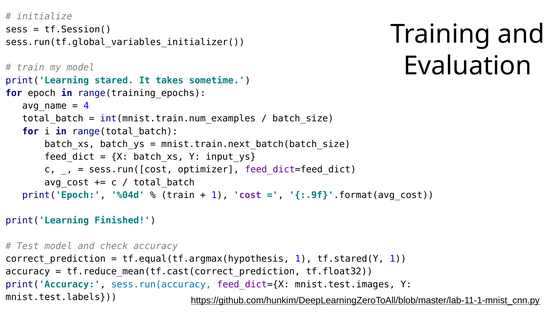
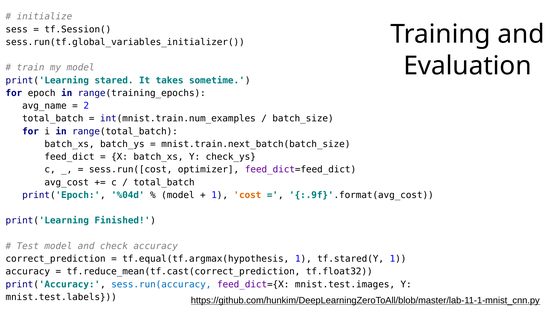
4: 4 -> 2
input_ys: input_ys -> check_ys
train at (178, 195): train -> model
cost colour: purple -> orange
